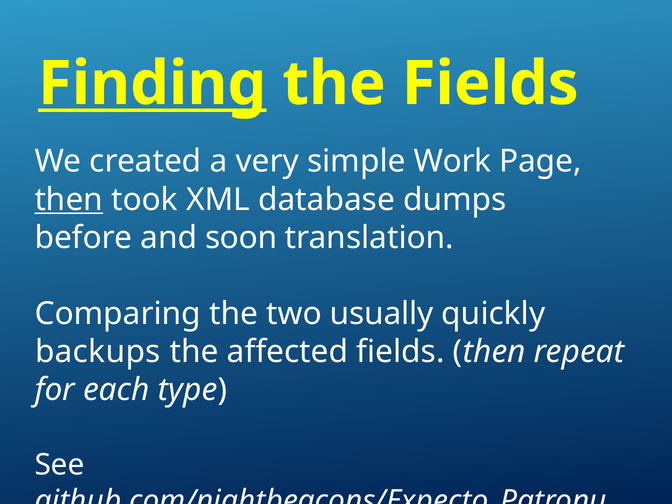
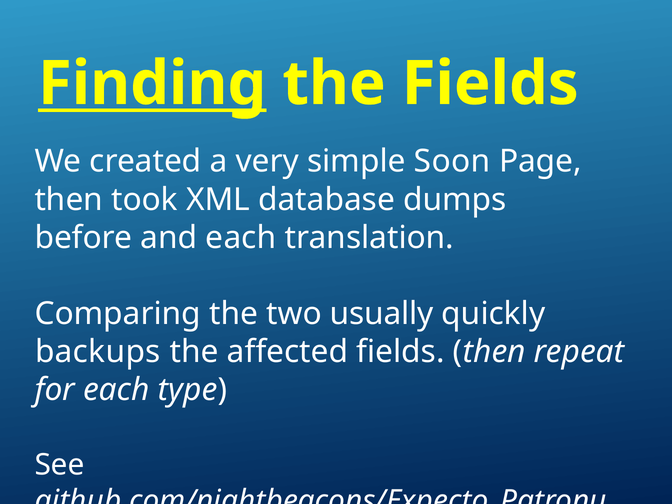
Work: Work -> Soon
then at (69, 200) underline: present -> none
and soon: soon -> each
